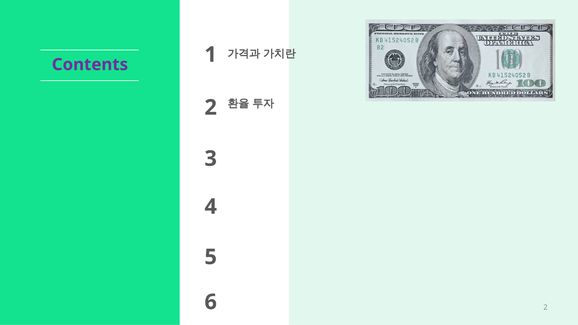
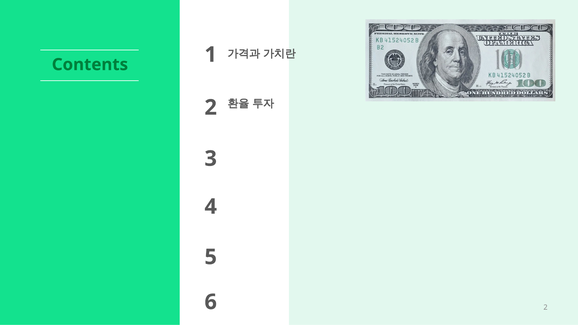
Contents colour: purple -> green
